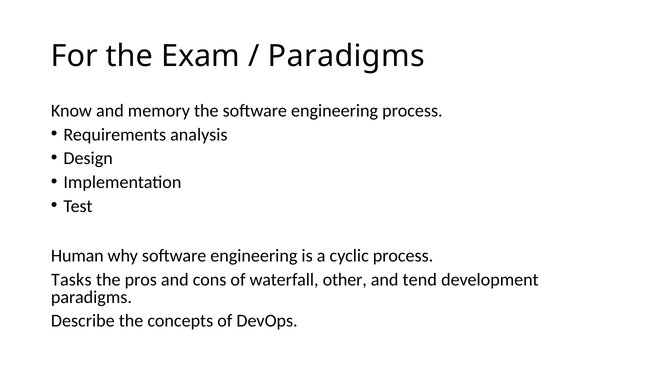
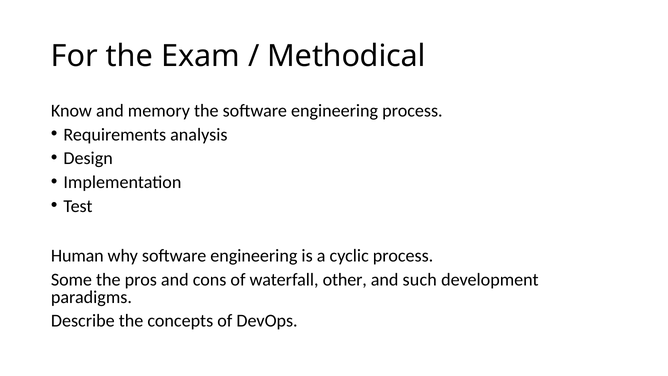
Paradigms at (346, 56): Paradigms -> Methodical
Tasks: Tasks -> Some
tend: tend -> such
